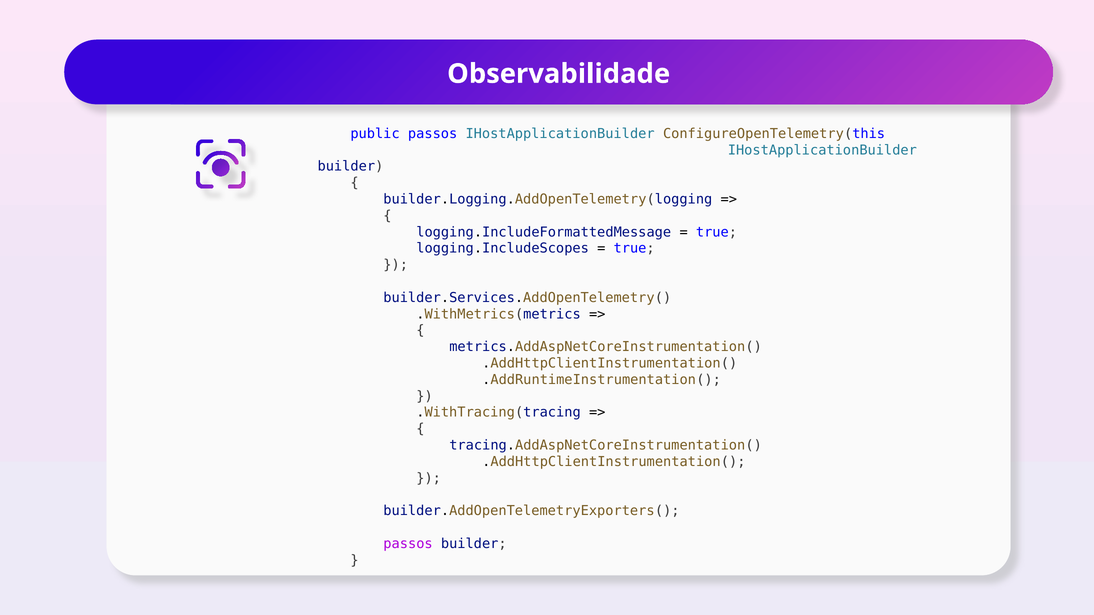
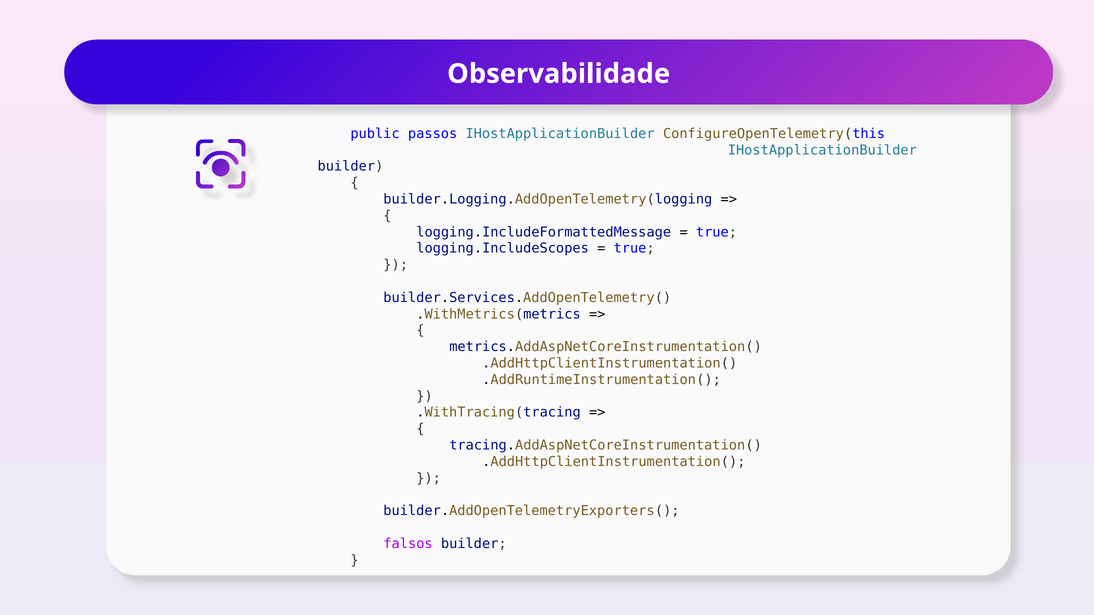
passos at (408, 544): passos -> falsos
